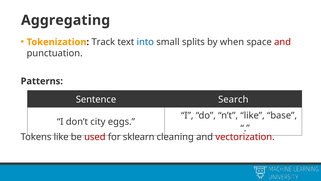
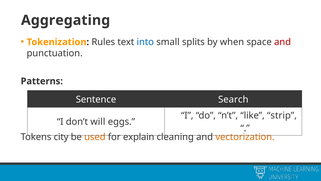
Track: Track -> Rules
base: base -> strip
city: city -> will
Tokens like: like -> city
used colour: red -> orange
sklearn: sklearn -> explain
vectorization colour: red -> orange
